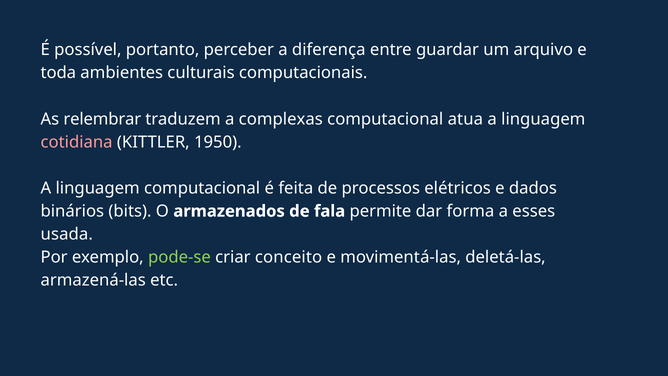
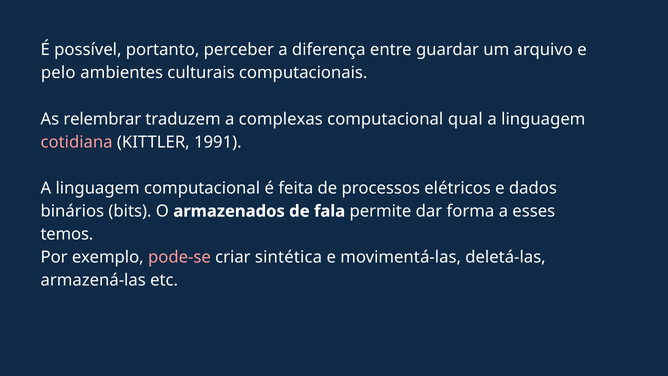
toda: toda -> pelo
atua: atua -> qual
1950: 1950 -> 1991
usada: usada -> temos
pode-se colour: light green -> pink
conceito: conceito -> sintética
